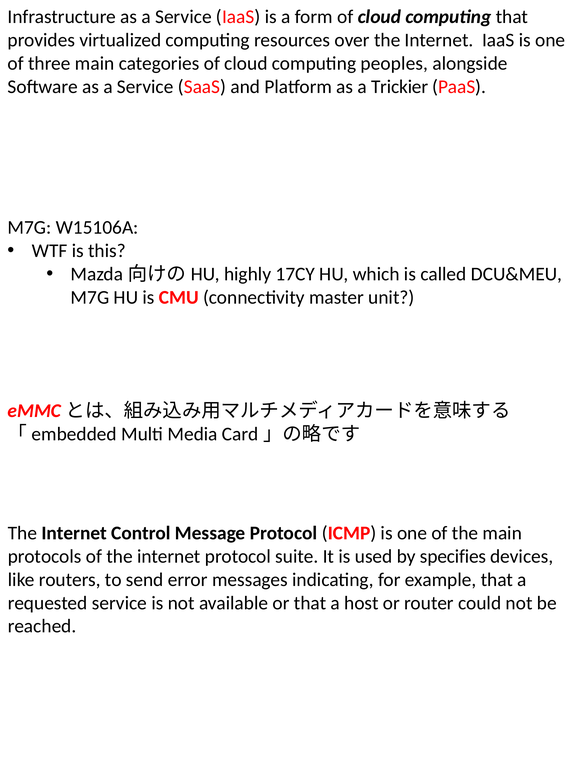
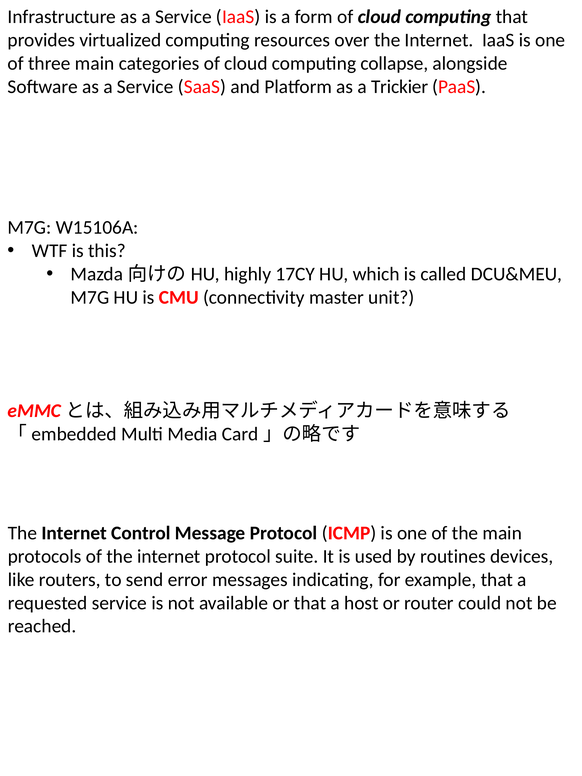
peoples: peoples -> collapse
specifies: specifies -> routines
